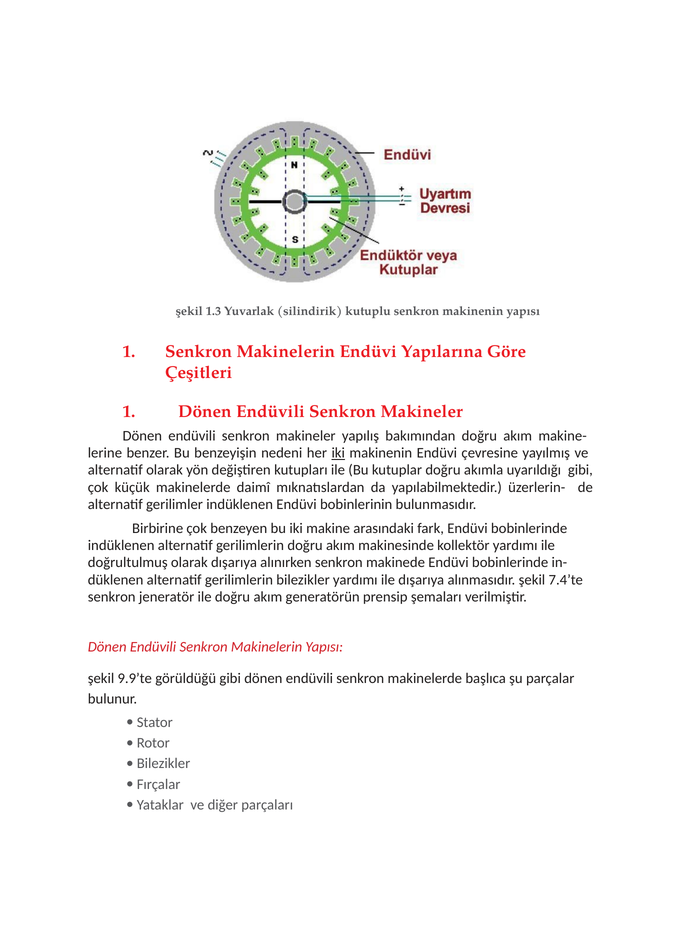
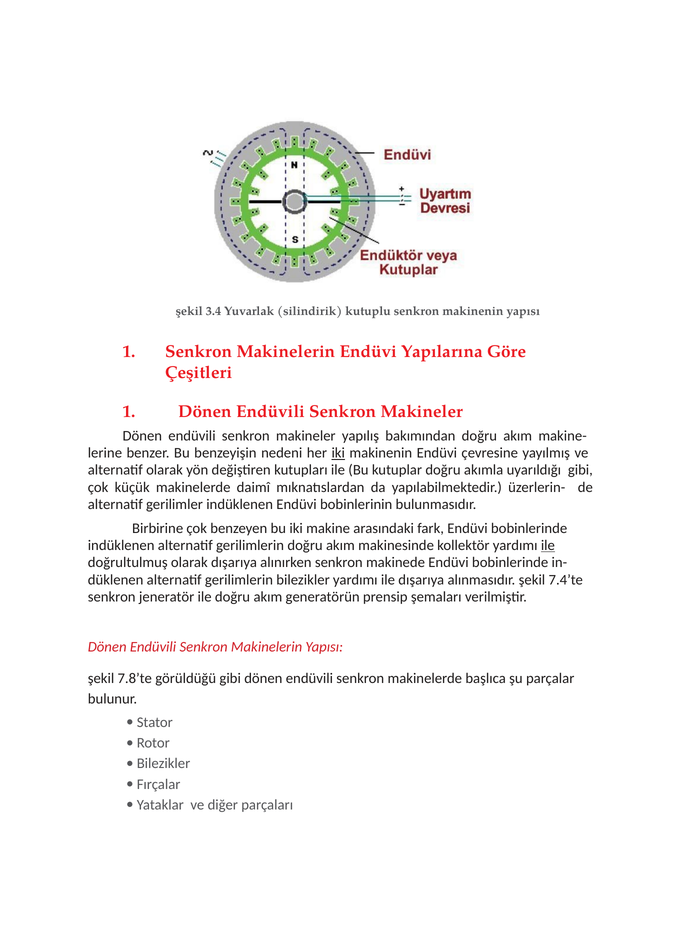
1.3: 1.3 -> 3.4
ile at (548, 546) underline: none -> present
9.9’te: 9.9’te -> 7.8’te
